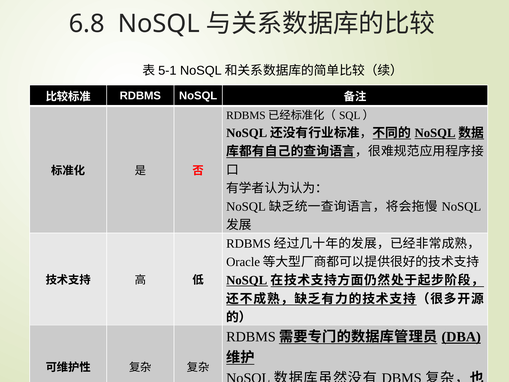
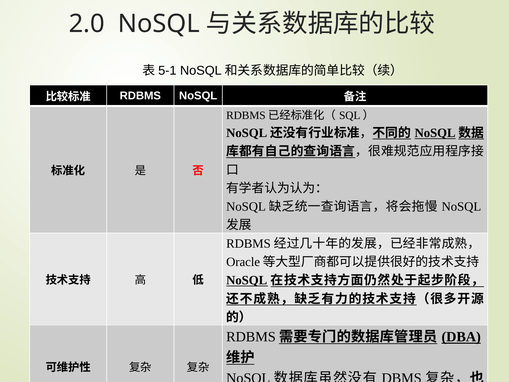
6.8: 6.8 -> 2.0
